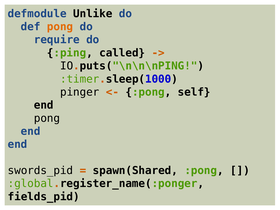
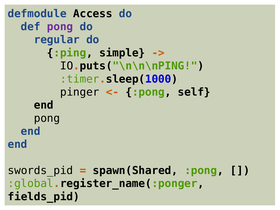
Unlike: Unlike -> Access
pong at (60, 27) colour: orange -> purple
require: require -> regular
called: called -> simple
